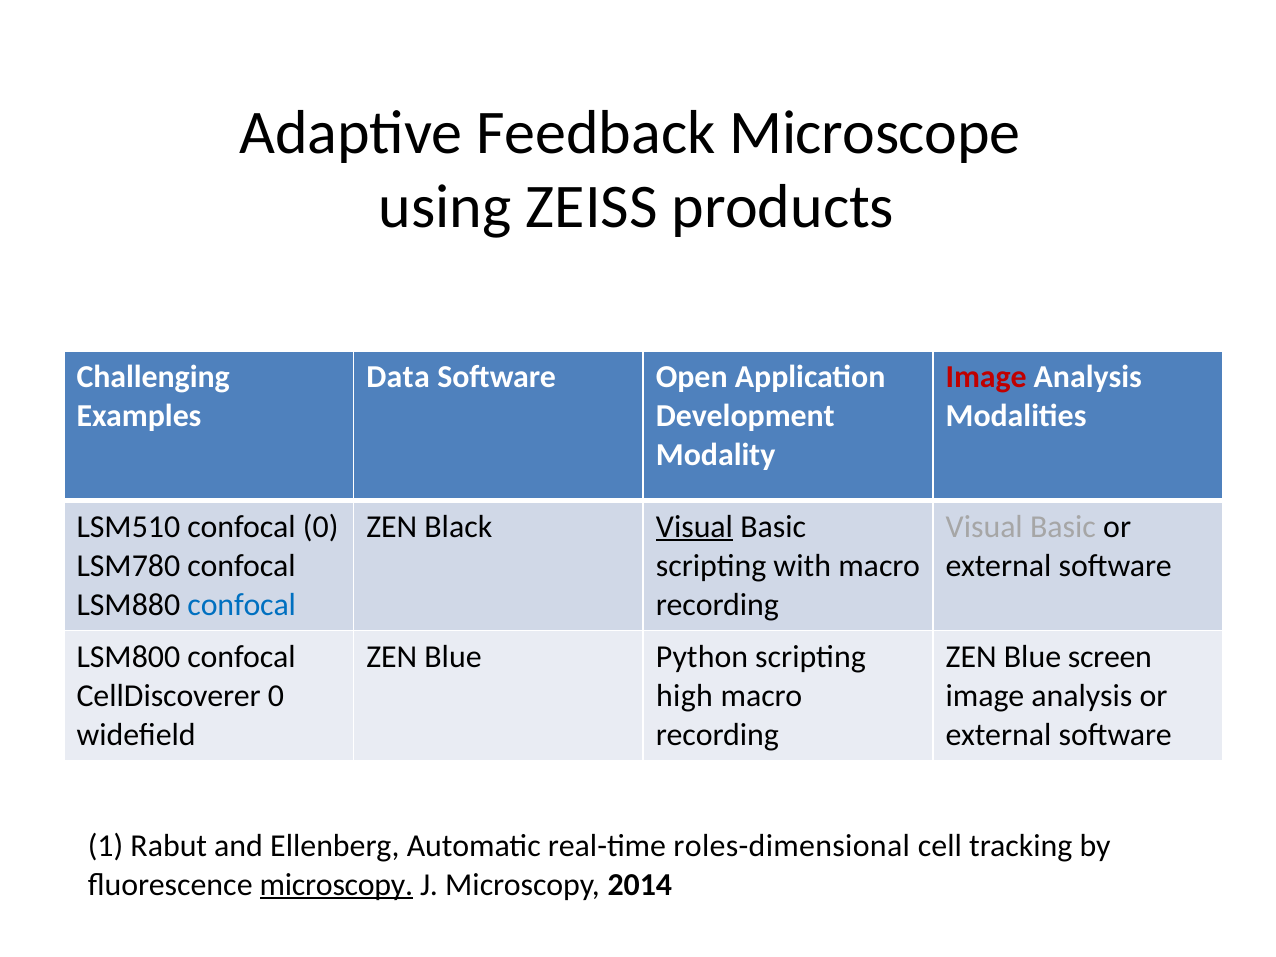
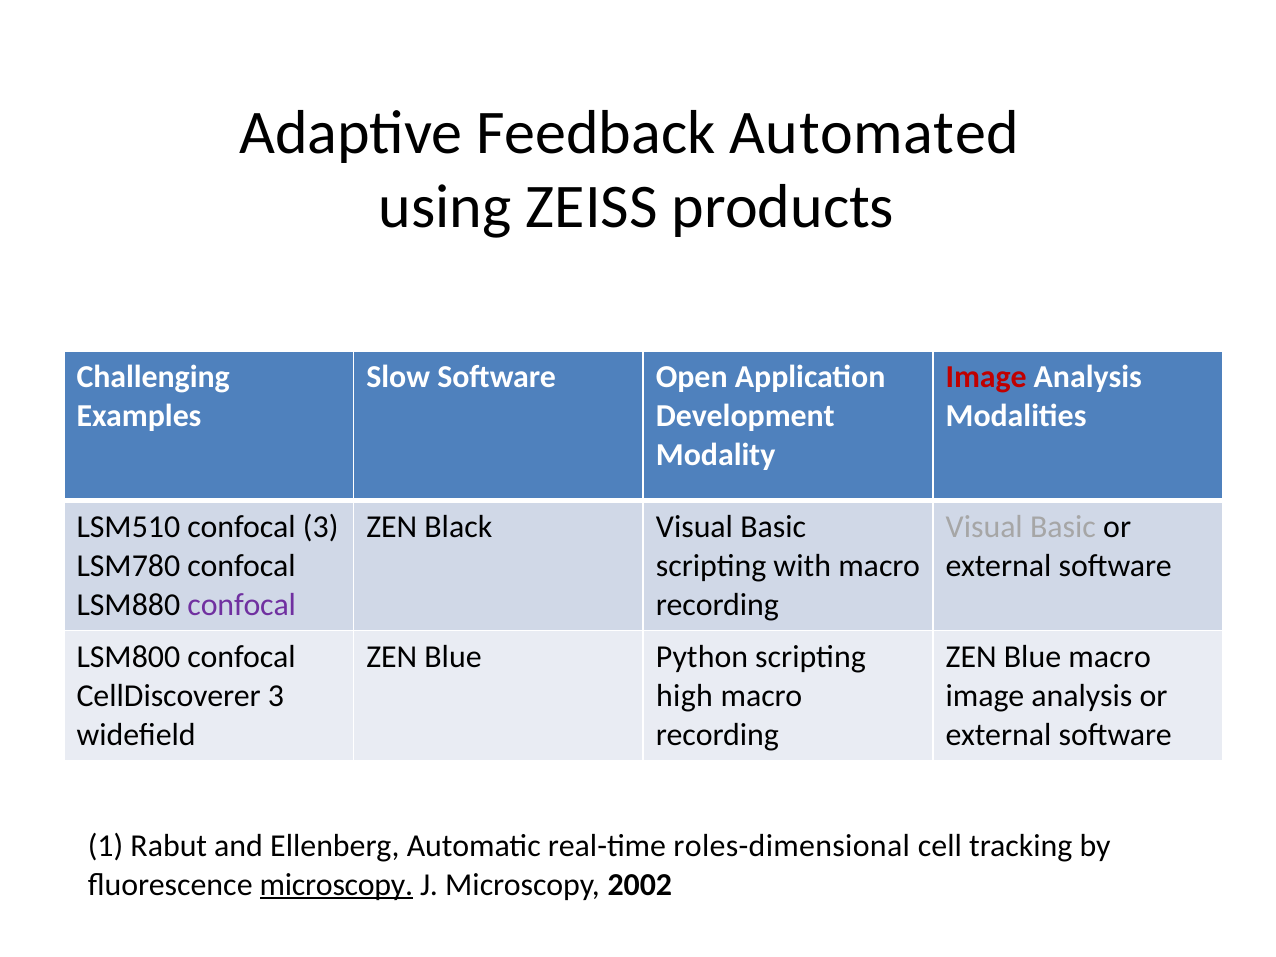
Microscope: Microscope -> Automated
Data: Data -> Slow
confocal 0: 0 -> 3
Visual at (695, 527) underline: present -> none
confocal at (242, 605) colour: blue -> purple
Blue screen: screen -> macro
CellDiscoverer 0: 0 -> 3
2014: 2014 -> 2002
